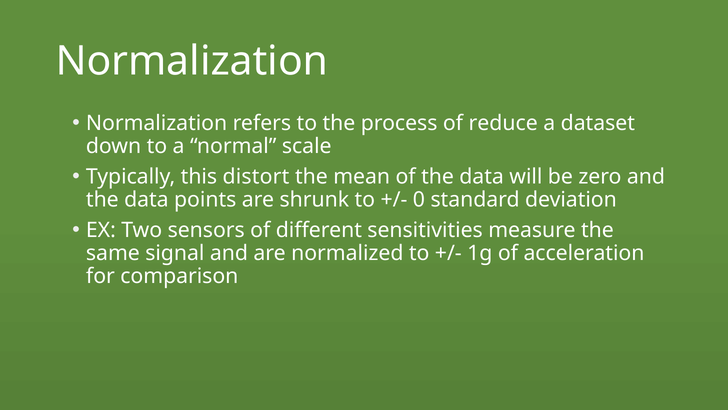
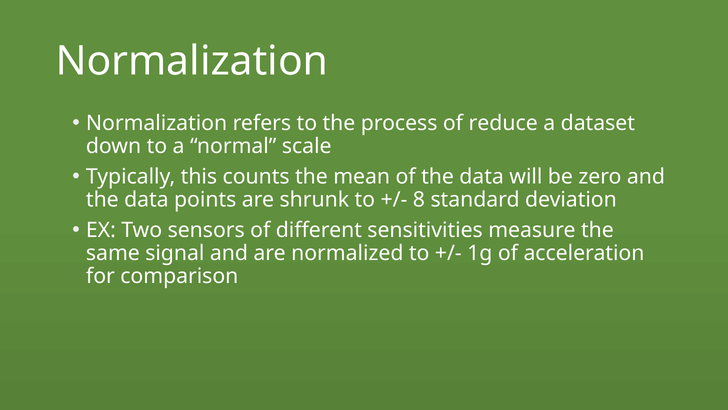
distort: distort -> counts
0: 0 -> 8
